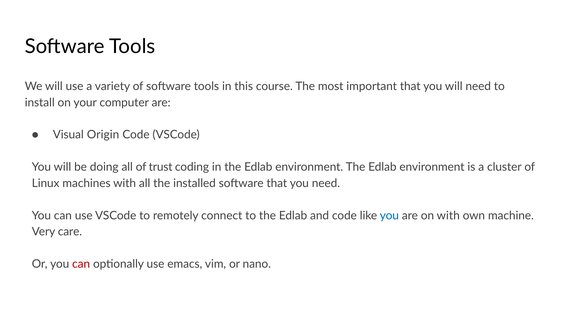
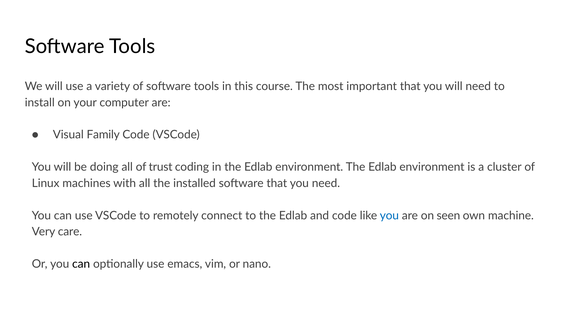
Origin: Origin -> Family
on with: with -> seen
can at (81, 264) colour: red -> black
